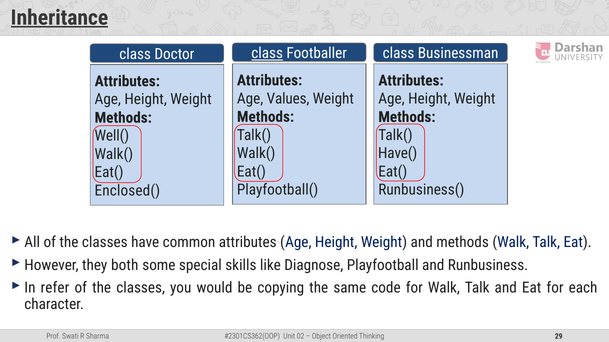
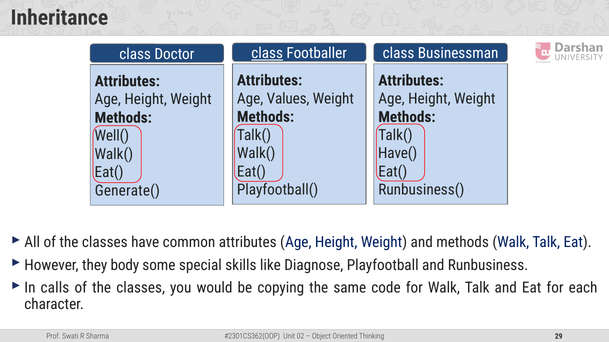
Inheritance underline: present -> none
Enclosed(: Enclosed( -> Generate(
both: both -> body
refer: refer -> calls
